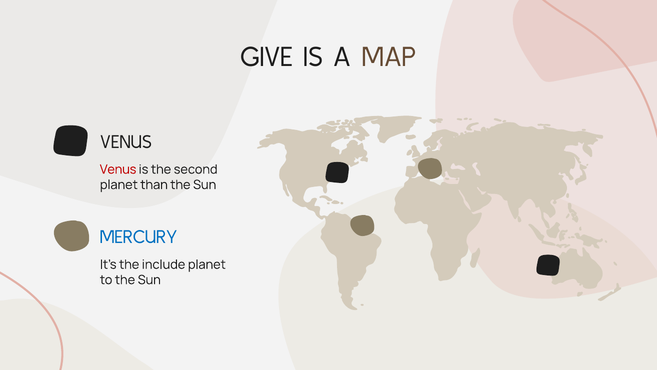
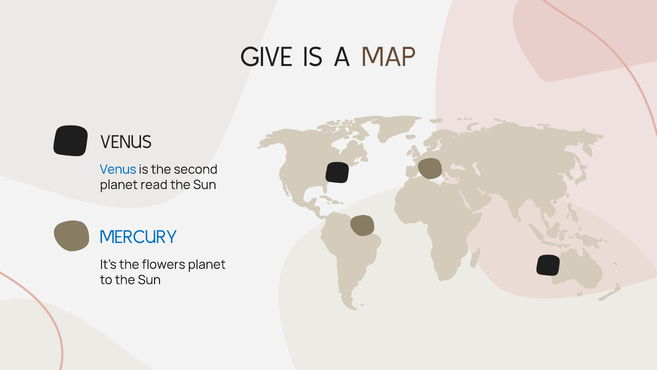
Venus at (118, 169) colour: red -> blue
than: than -> read
include: include -> flowers
